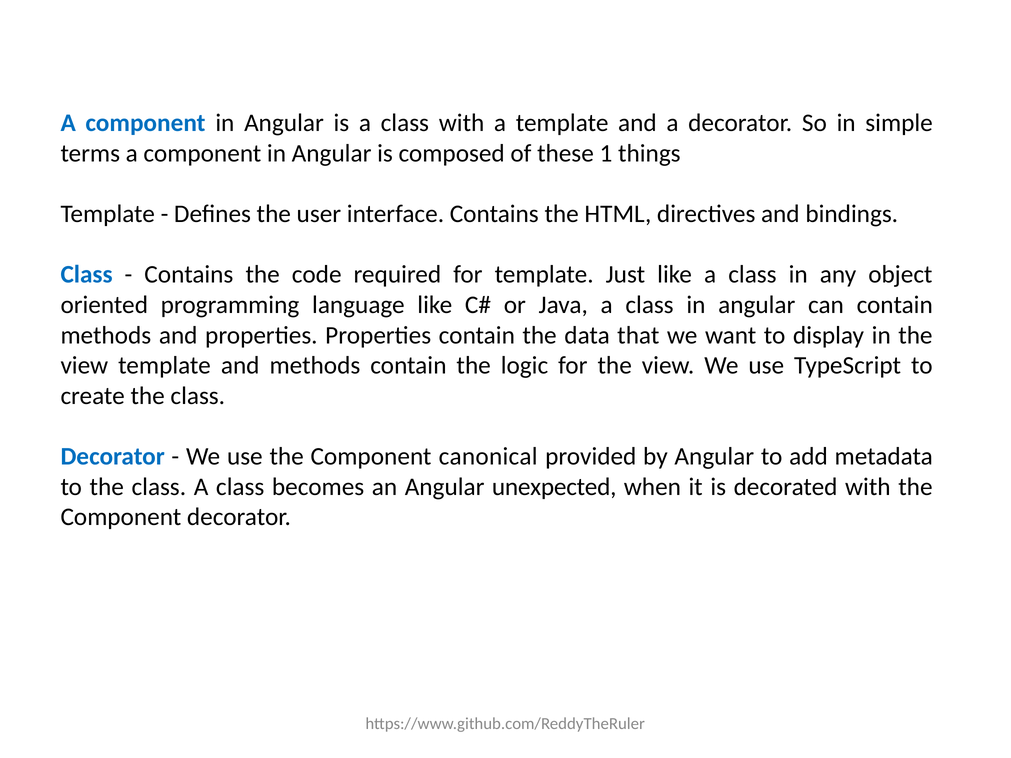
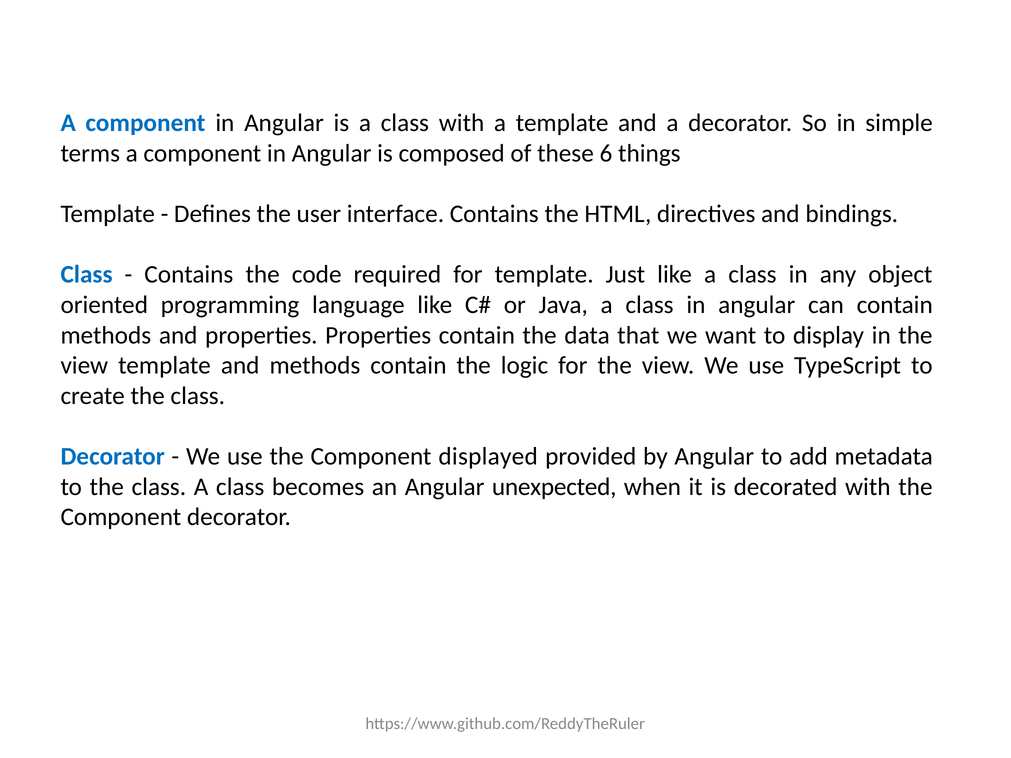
1: 1 -> 6
canonical: canonical -> displayed
